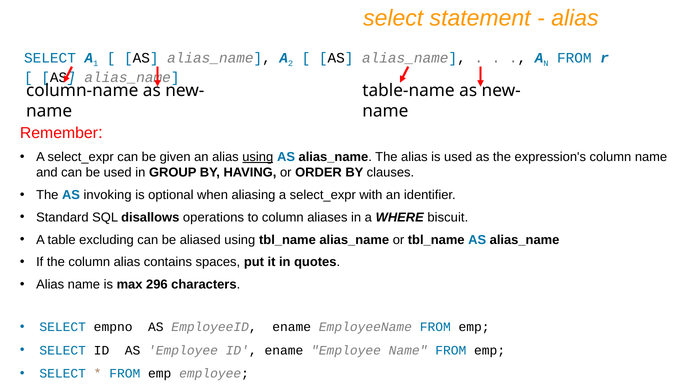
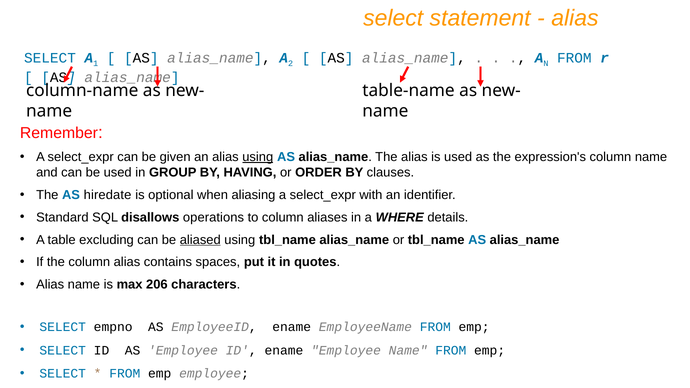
invoking: invoking -> hiredate
biscuit: biscuit -> details
aliased underline: none -> present
296: 296 -> 206
